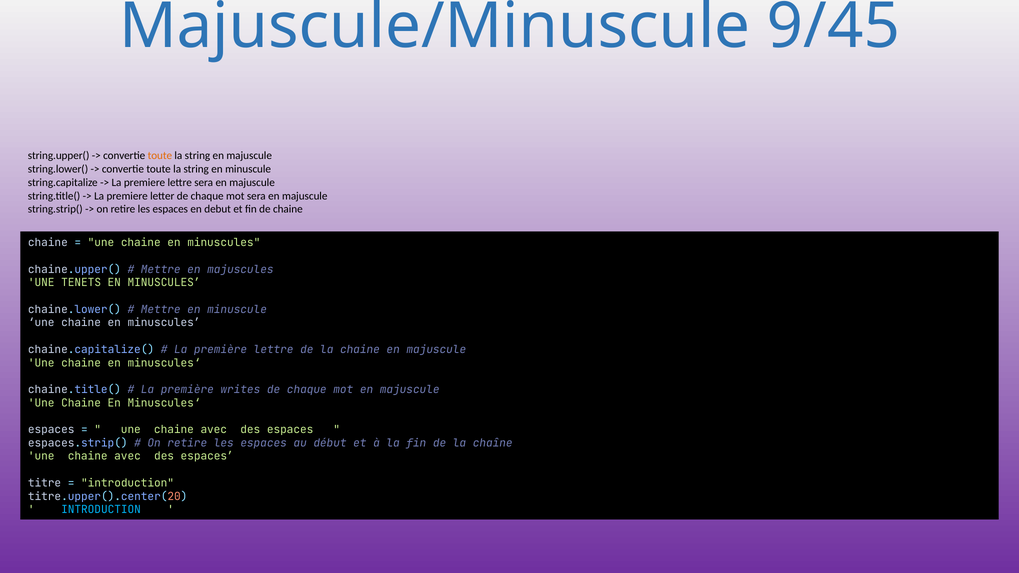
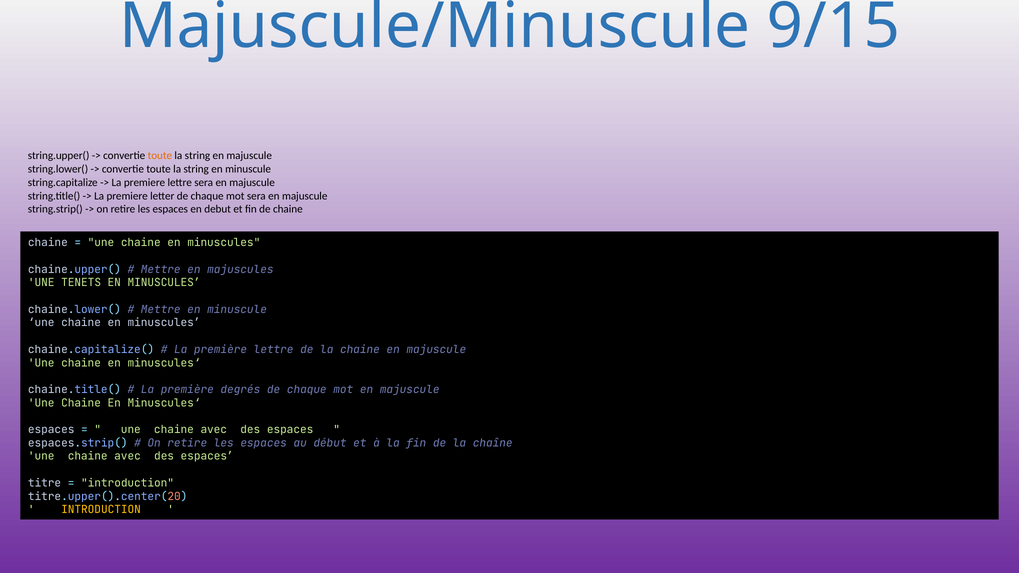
9/45: 9/45 -> 9/15
writes: writes -> degrés
INTRODUCTION at (101, 510) colour: light blue -> yellow
